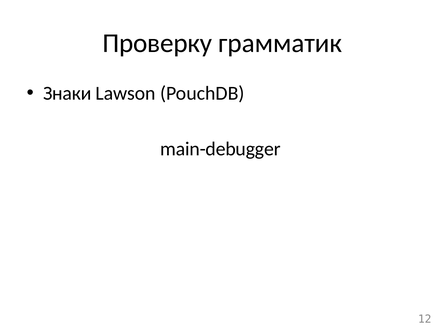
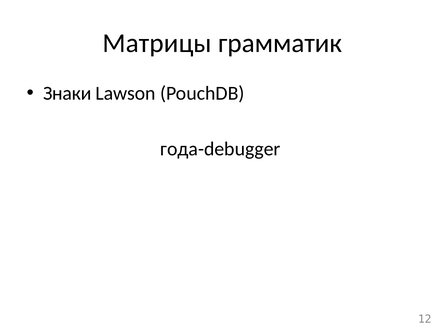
Проверку: Проверку -> Матрицы
main-debugger: main-debugger -> года-debugger
